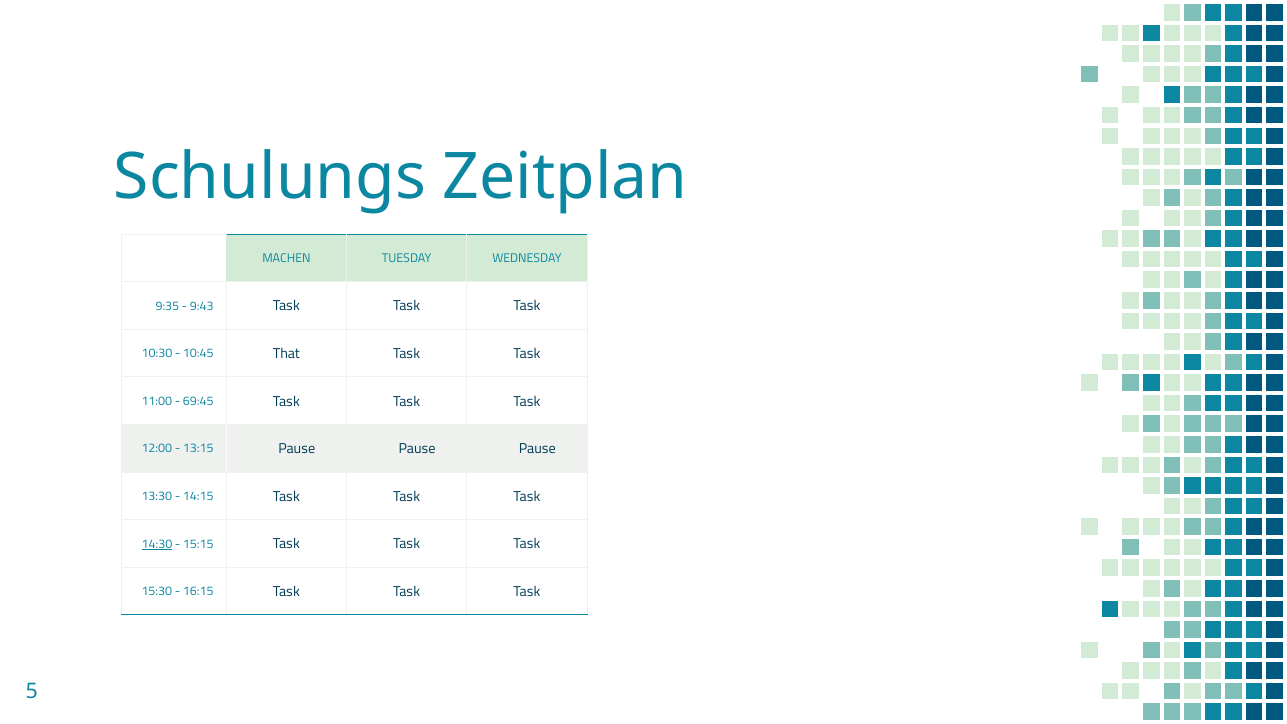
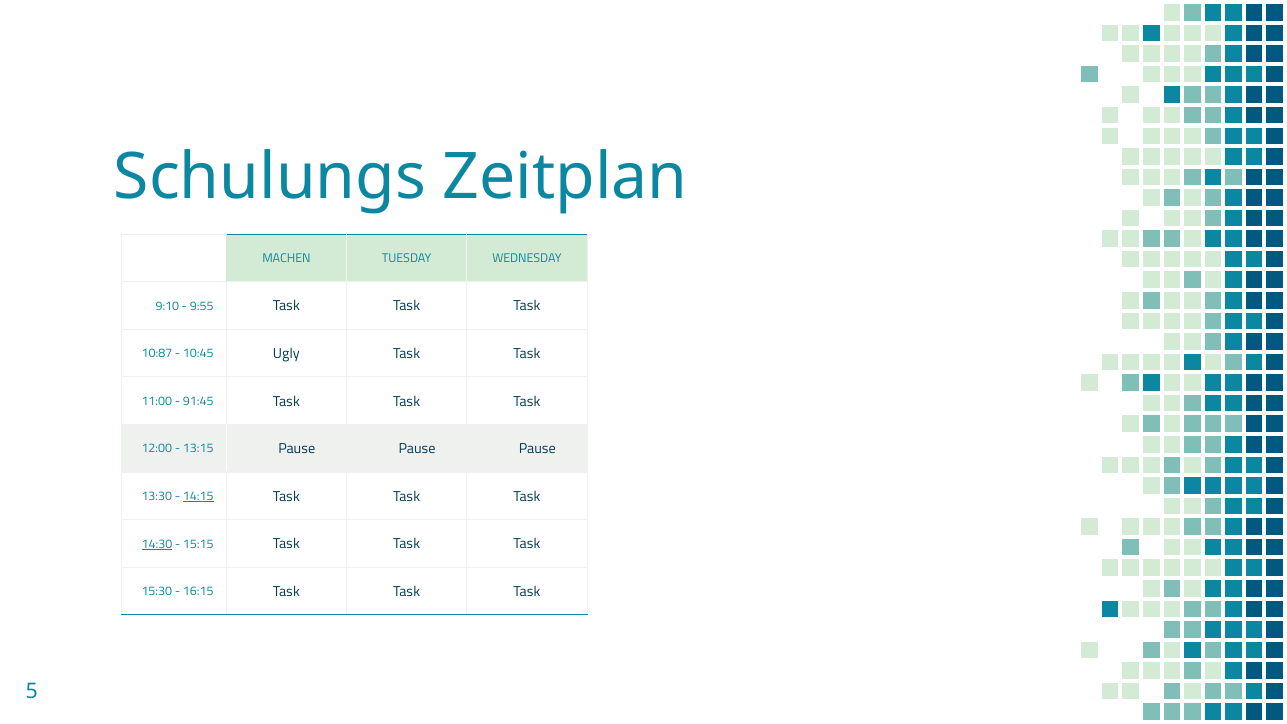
9:35: 9:35 -> 9:10
9:43: 9:43 -> 9:55
10:30: 10:30 -> 10:87
That: That -> Ugly
69:45: 69:45 -> 91:45
14:15 underline: none -> present
